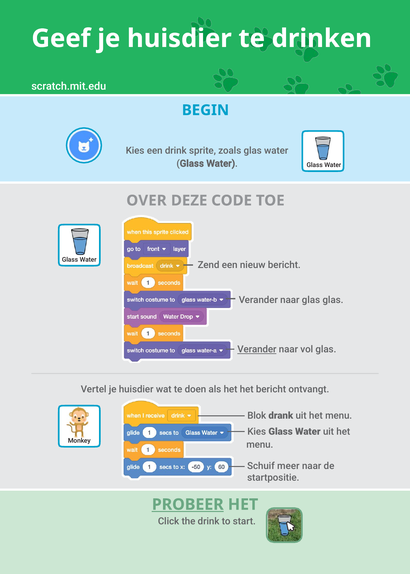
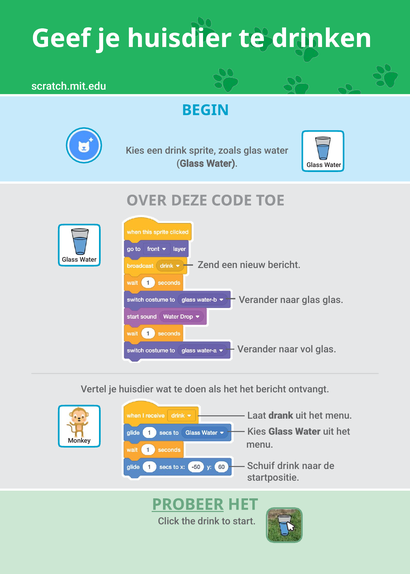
Verander at (257, 350) underline: present -> none
Blok: Blok -> Laat
Schuif meer: meer -> drink
